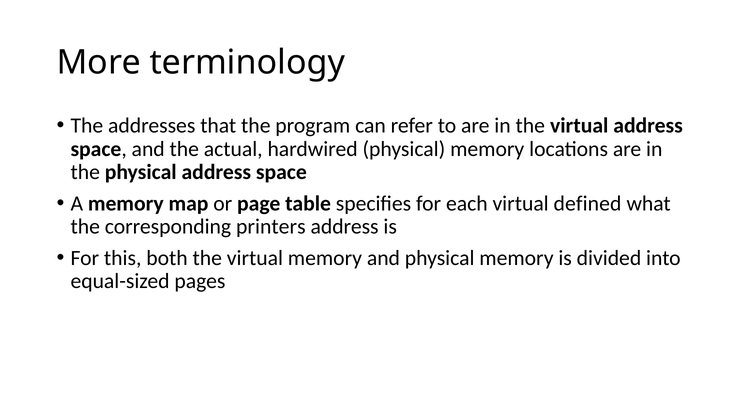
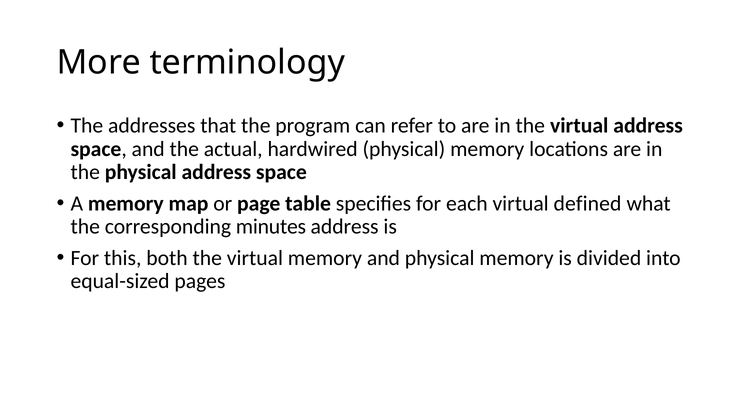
printers: printers -> minutes
